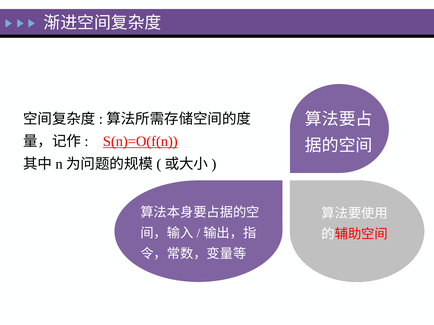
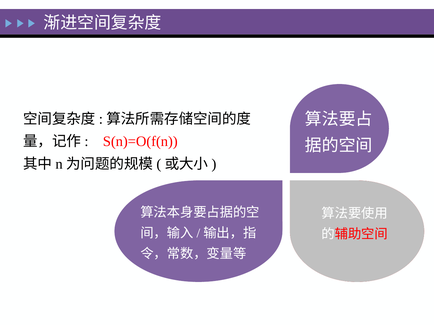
S(n)=O(f(n underline: present -> none
